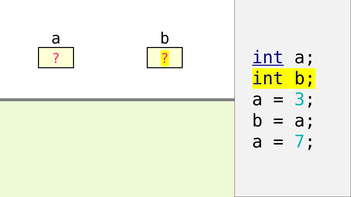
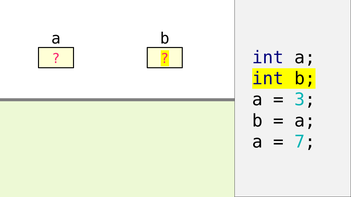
int at (268, 58) underline: present -> none
